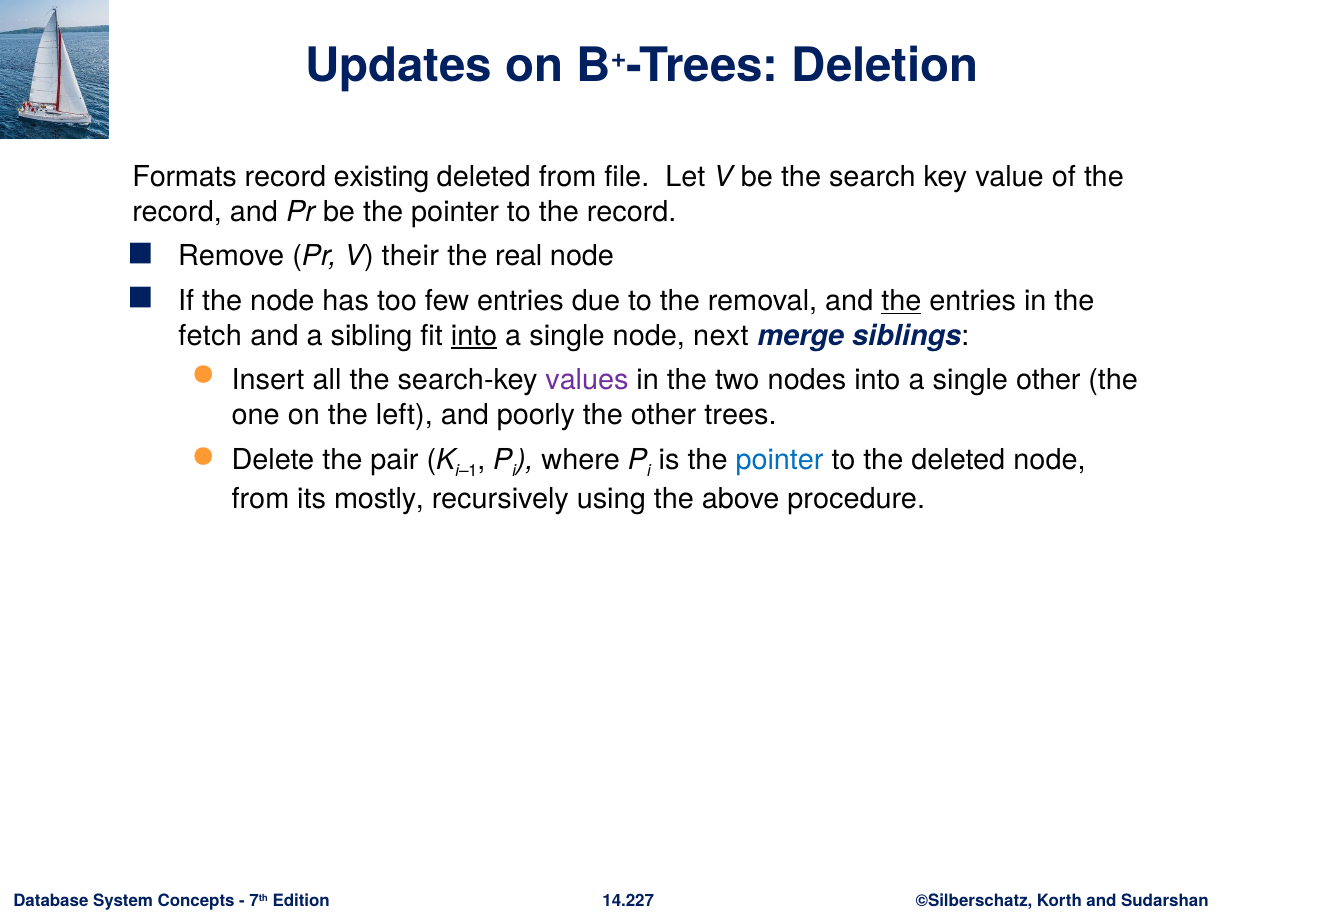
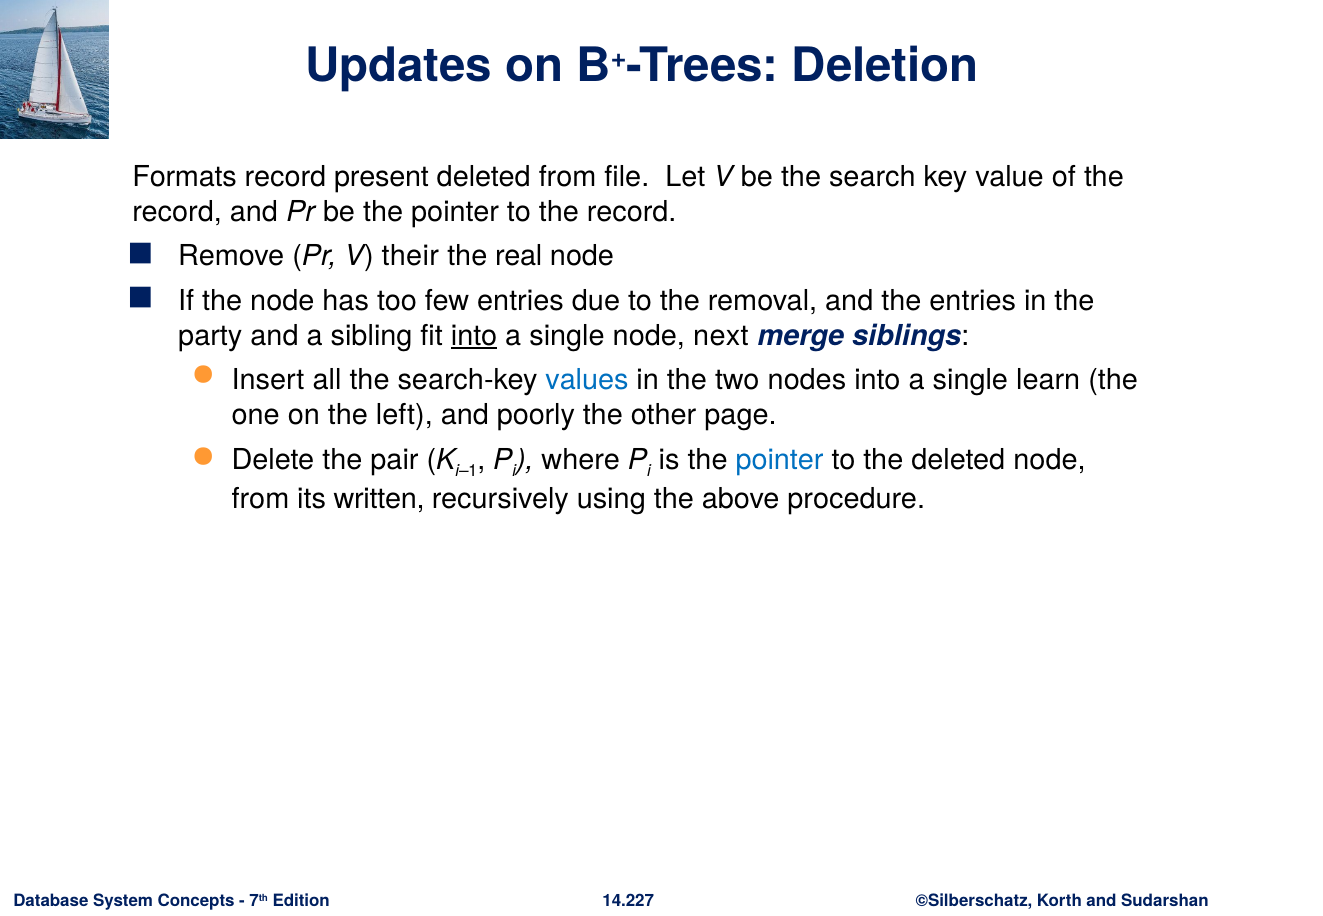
existing: existing -> present
the at (901, 301) underline: present -> none
fetch: fetch -> party
values colour: purple -> blue
single other: other -> learn
trees: trees -> page
mostly: mostly -> written
